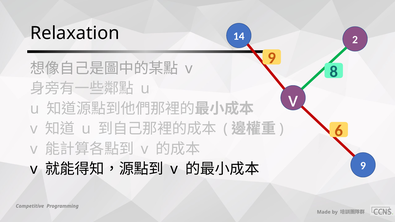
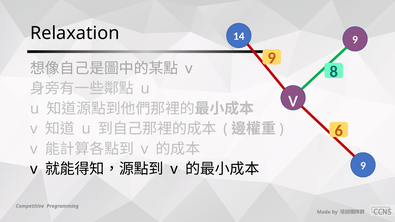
14 2: 2 -> 9
